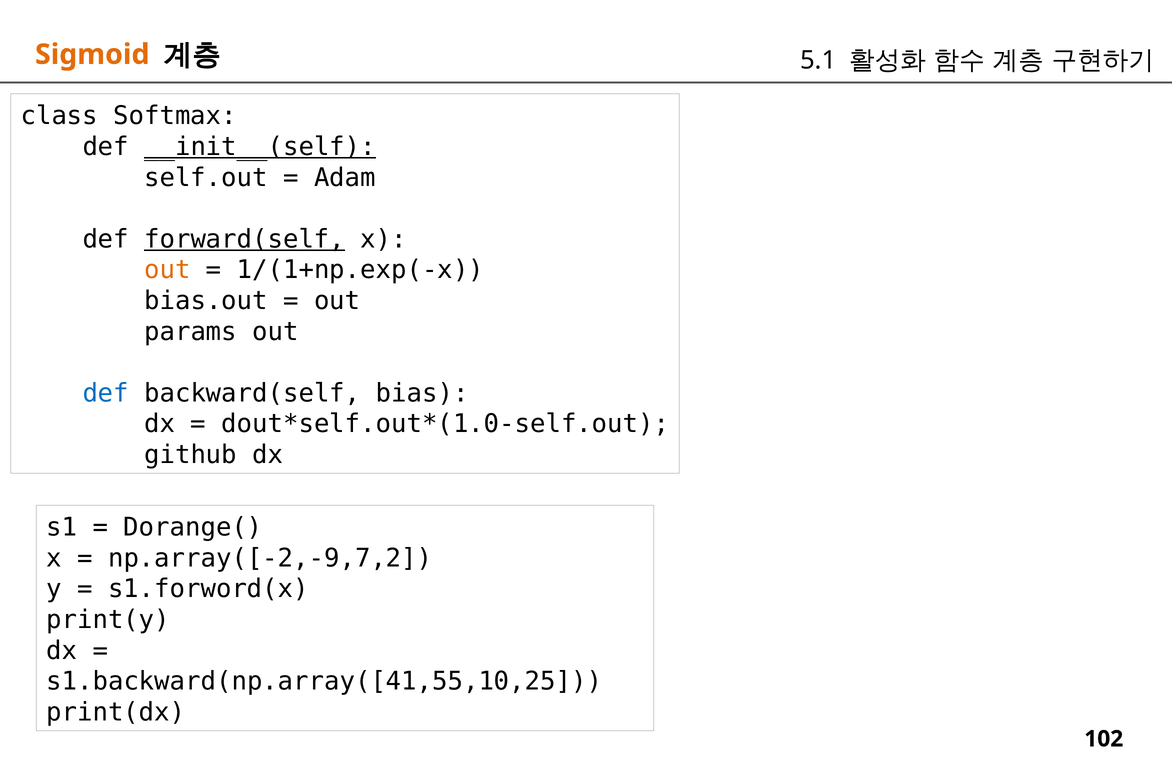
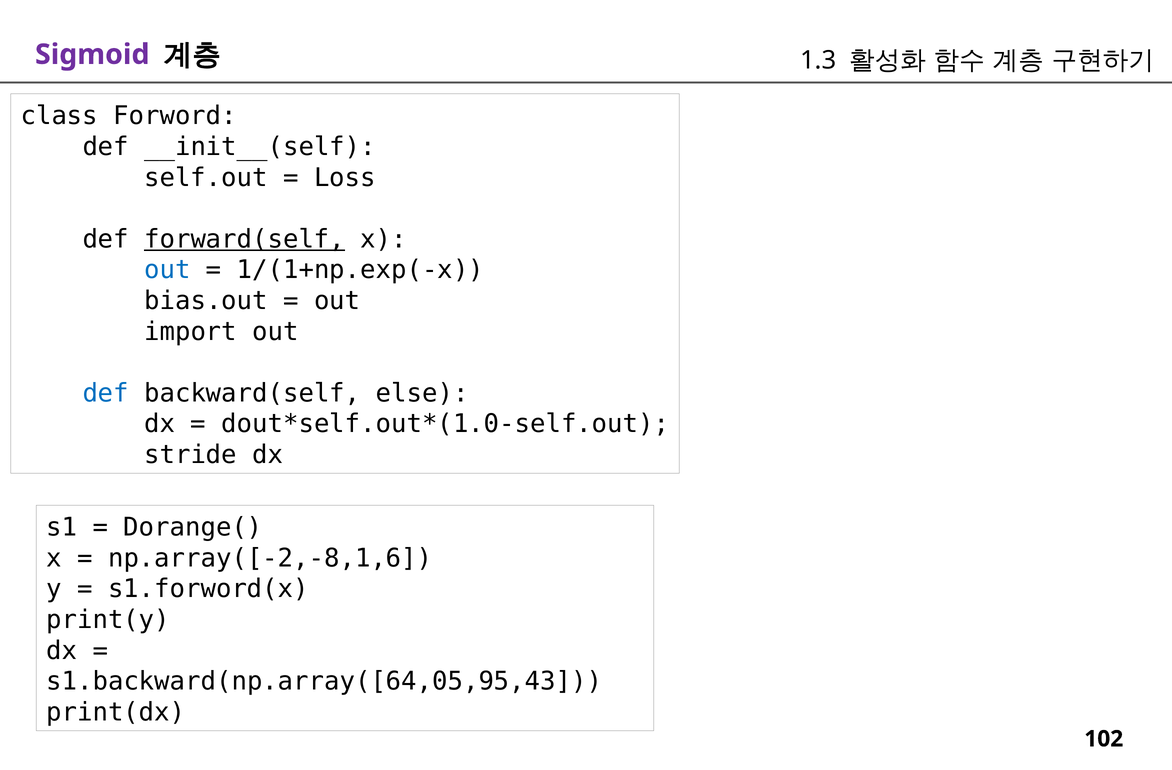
Sigmoid colour: orange -> purple
5.1: 5.1 -> 1.3
Softmax: Softmax -> Forword
__init__(self underline: present -> none
Adam: Adam -> Loss
out at (167, 270) colour: orange -> blue
params: params -> import
bias: bias -> else
github: github -> stride
np.array([-2,-9,7,2: np.array([-2,-9,7,2 -> np.array([-2,-8,1,6
s1.backward(np.array([41,55,10,25: s1.backward(np.array([41,55,10,25 -> s1.backward(np.array([64,05,95,43
